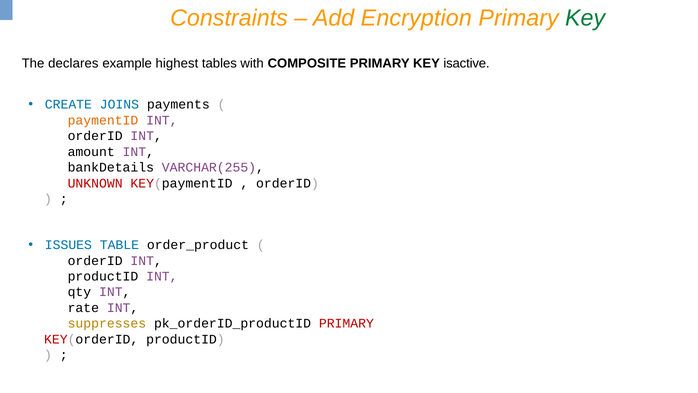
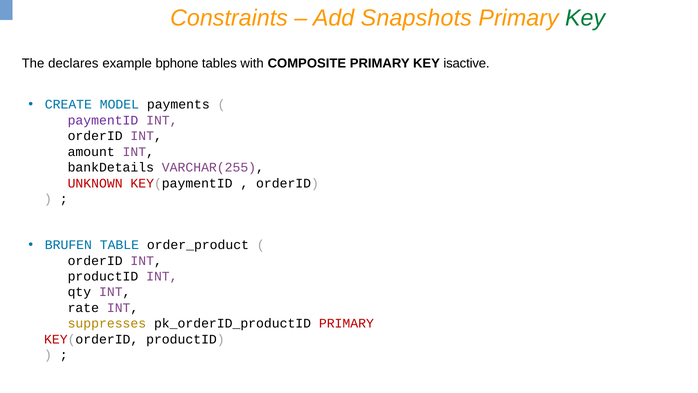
Encryption: Encryption -> Snapshots
highest: highest -> bphone
JOINS: JOINS -> MODEL
paymentID colour: orange -> purple
ISSUES: ISSUES -> BRUFEN
